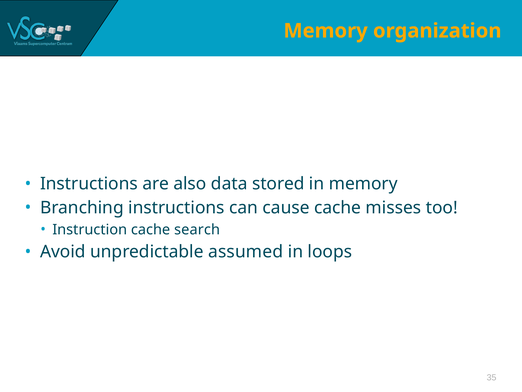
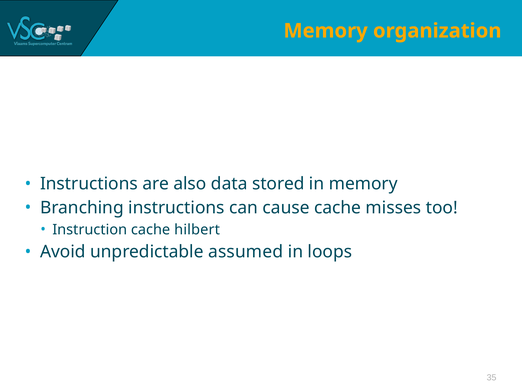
search: search -> hilbert
